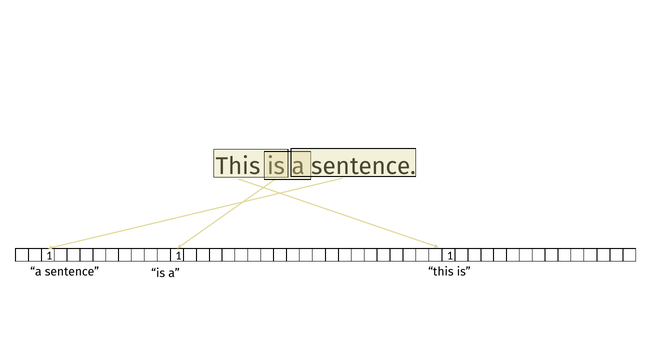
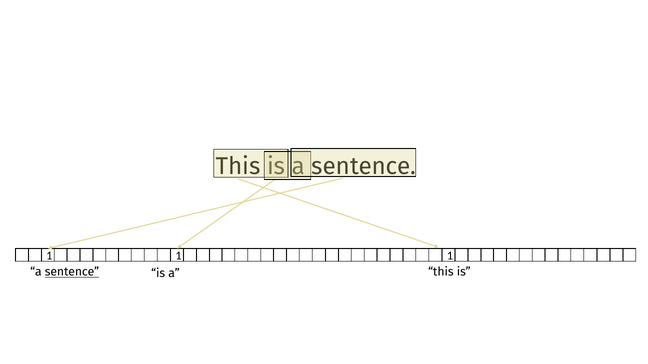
sentence at (72, 272) underline: none -> present
